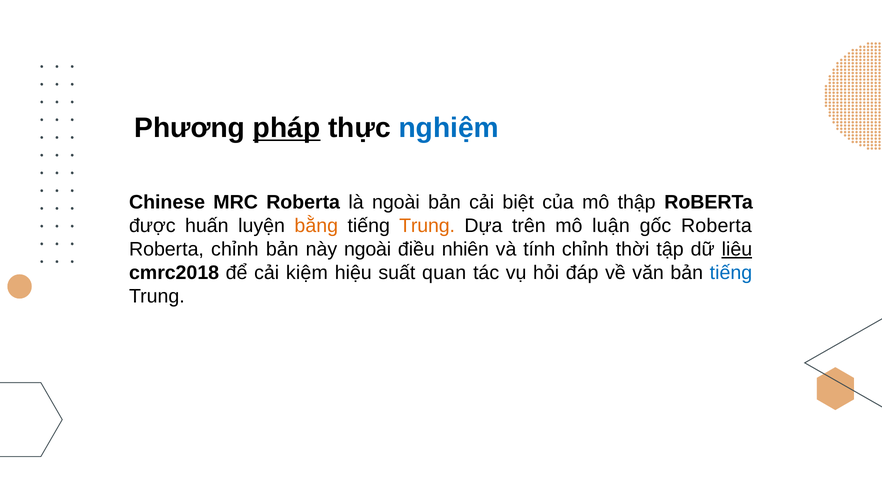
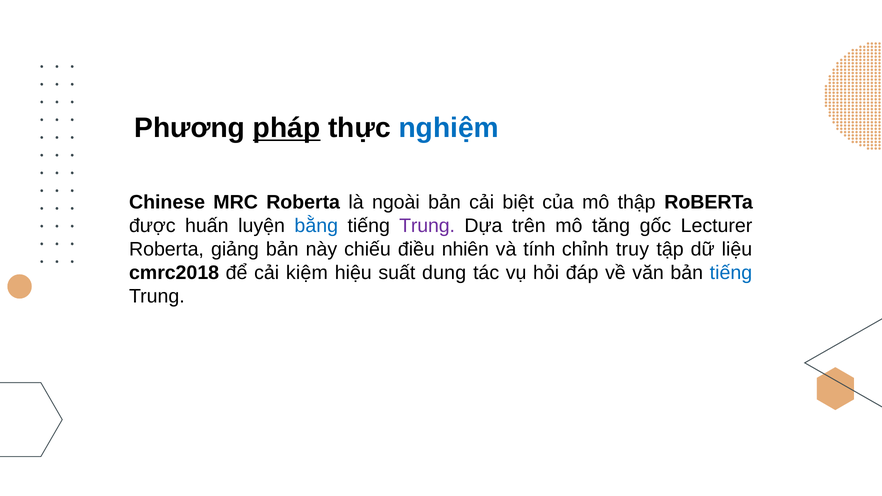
bằng colour: orange -> blue
Trung at (427, 226) colour: orange -> purple
luận: luận -> tăng
gốc Roberta: Roberta -> Lecturer
Roberta chỉnh: chỉnh -> giảng
này ngoài: ngoài -> chiếu
thời: thời -> truy
liệu underline: present -> none
quan: quan -> dung
